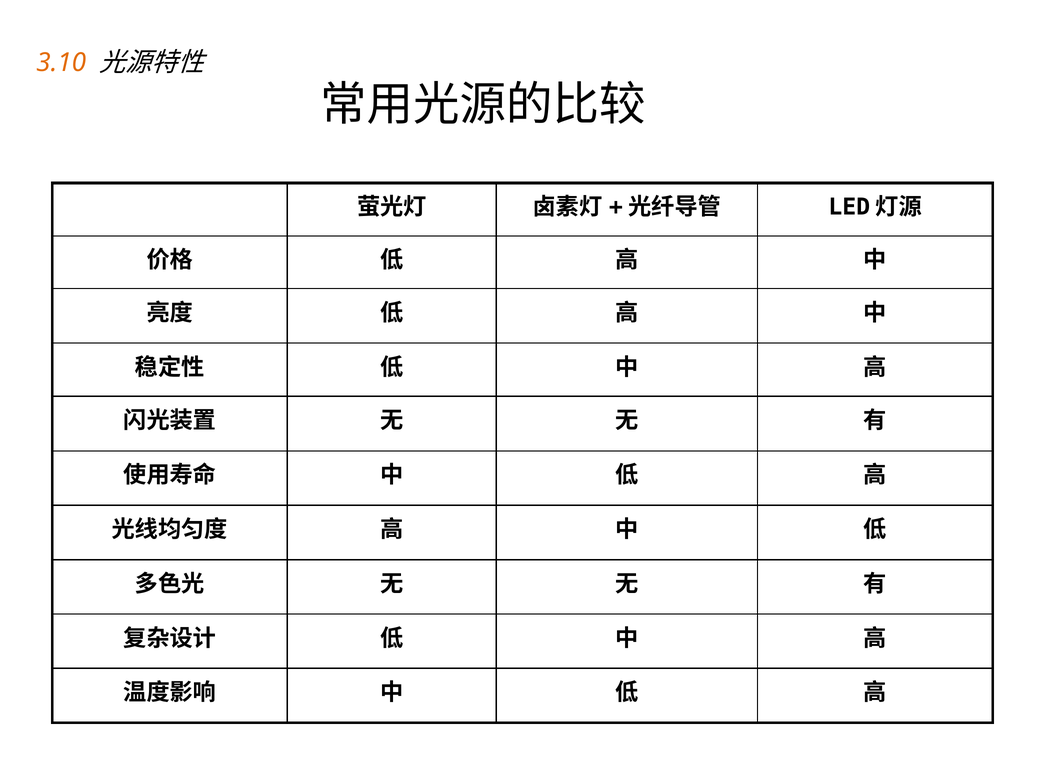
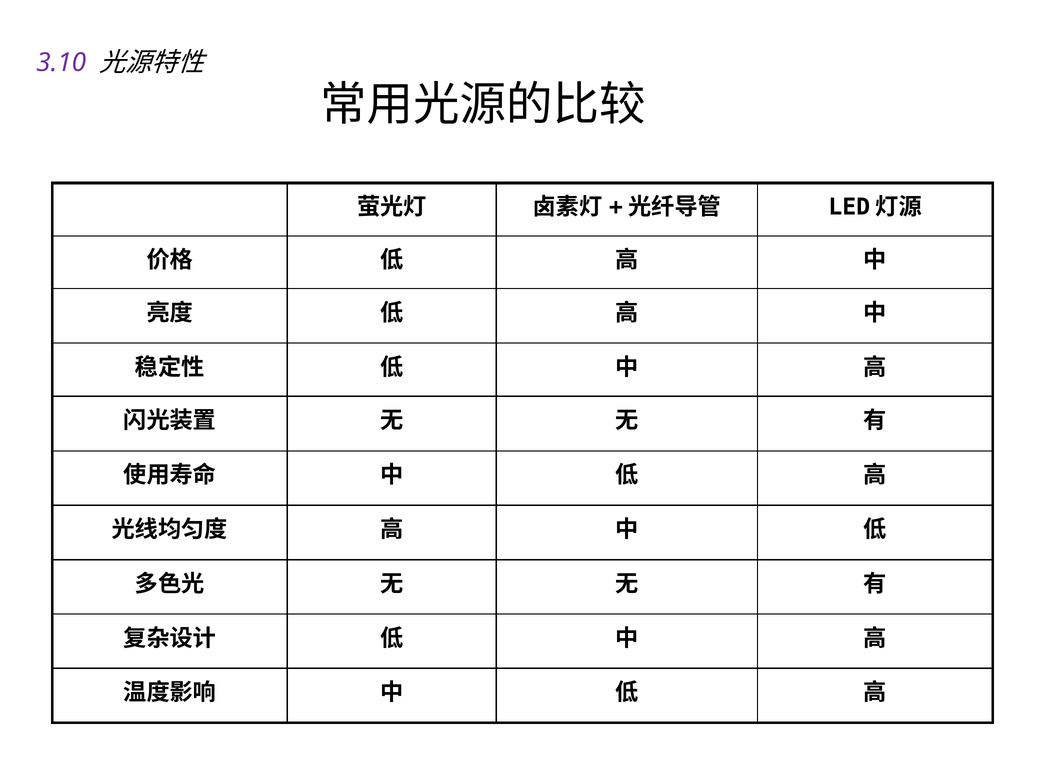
3.10 colour: orange -> purple
